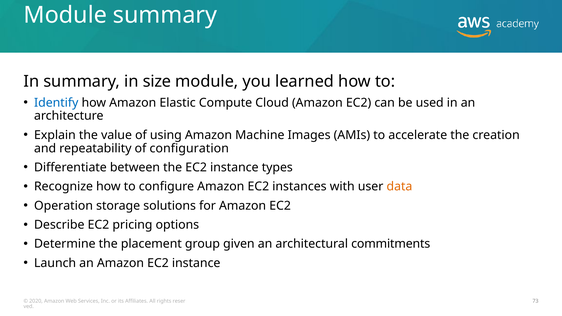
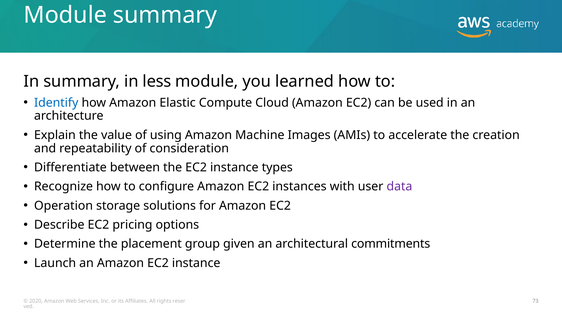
size: size -> less
configuration: configuration -> consideration
data colour: orange -> purple
